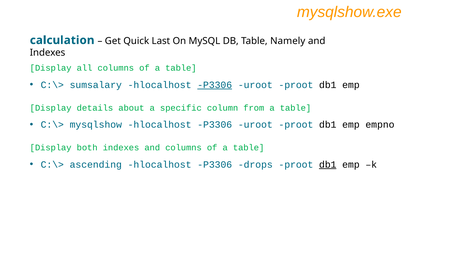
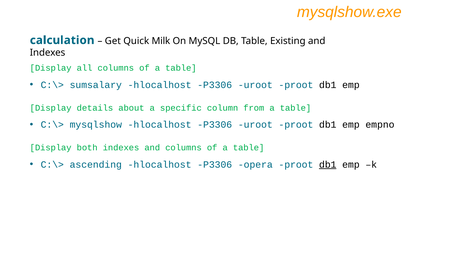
Last: Last -> Milk
Namely: Namely -> Existing
P3306 at (215, 85) underline: present -> none
drops: drops -> opera
